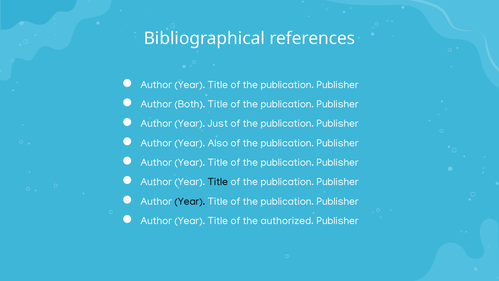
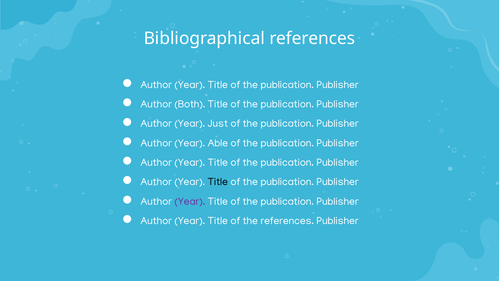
Also: Also -> Able
Year at (190, 201) colour: black -> purple
the authorized: authorized -> references
